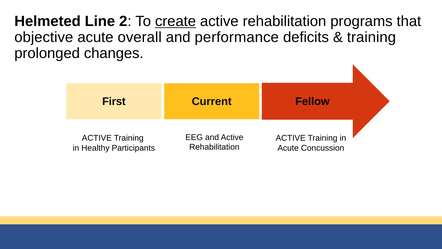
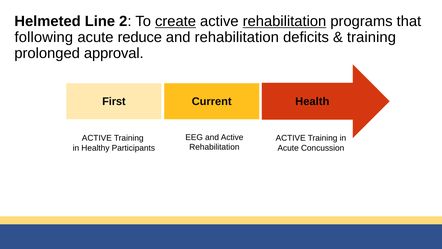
rehabilitation at (284, 21) underline: none -> present
objective: objective -> following
overall: overall -> reduce
and performance: performance -> rehabilitation
changes: changes -> approval
Fellow: Fellow -> Health
